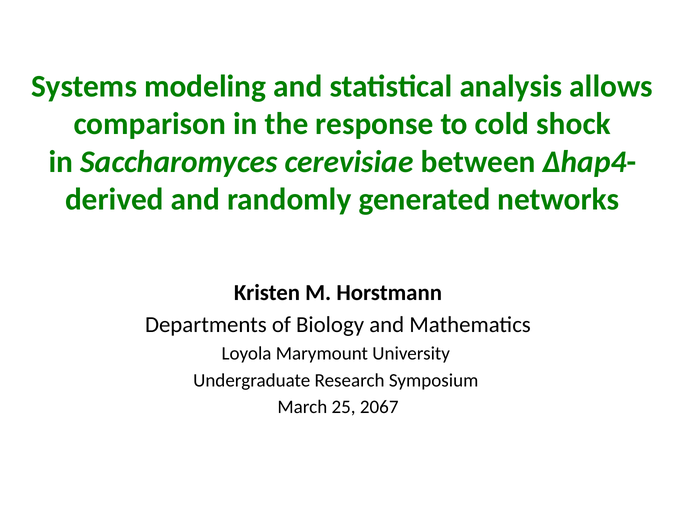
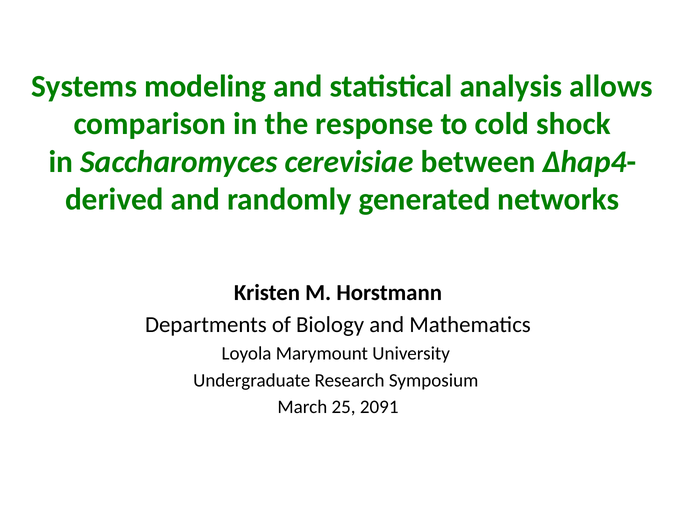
2067: 2067 -> 2091
